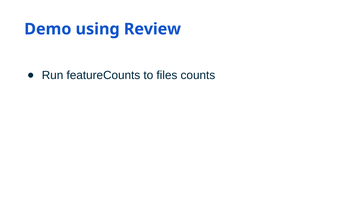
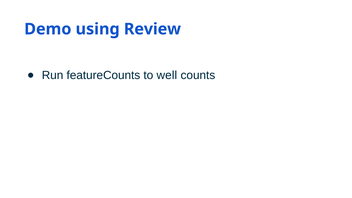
files: files -> well
